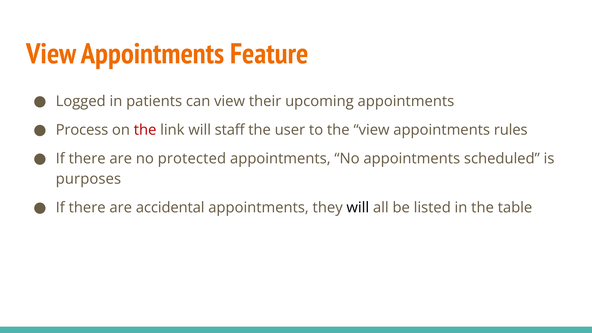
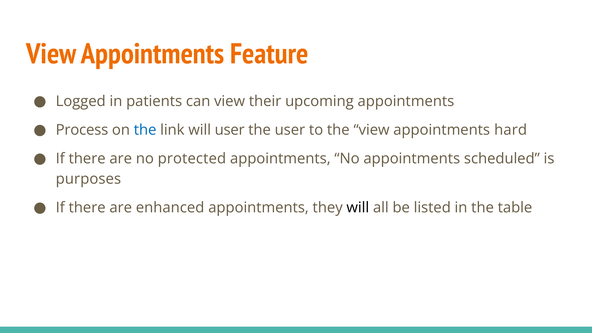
the at (145, 130) colour: red -> blue
will staff: staff -> user
rules: rules -> hard
accidental: accidental -> enhanced
